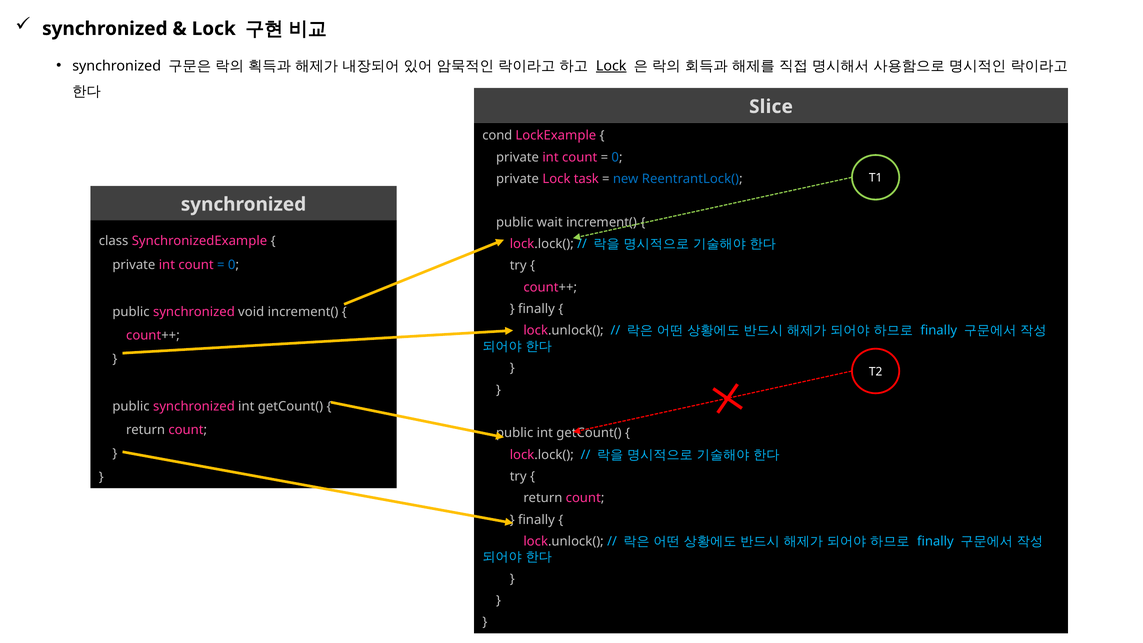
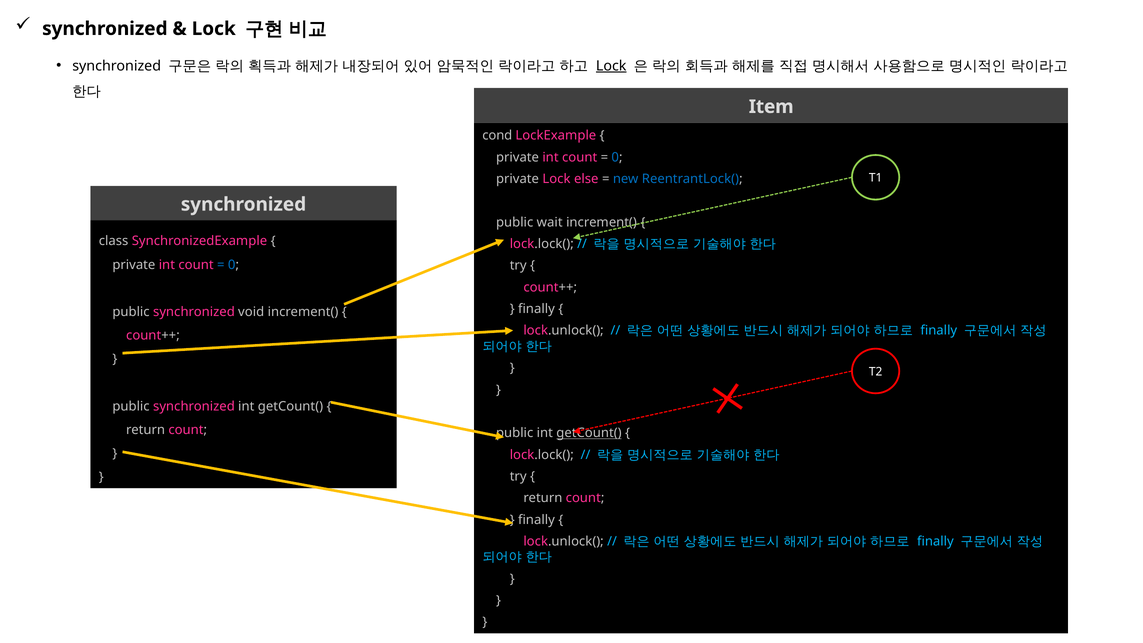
Slice: Slice -> Item
task: task -> else
getCount( at (589, 433) underline: none -> present
